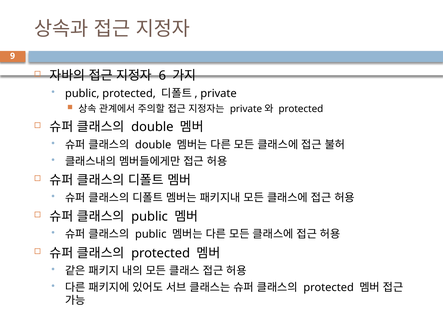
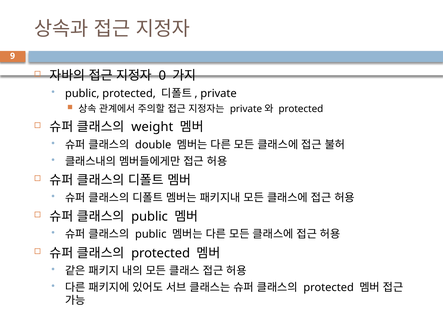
6: 6 -> 0
double at (152, 127): double -> weight
